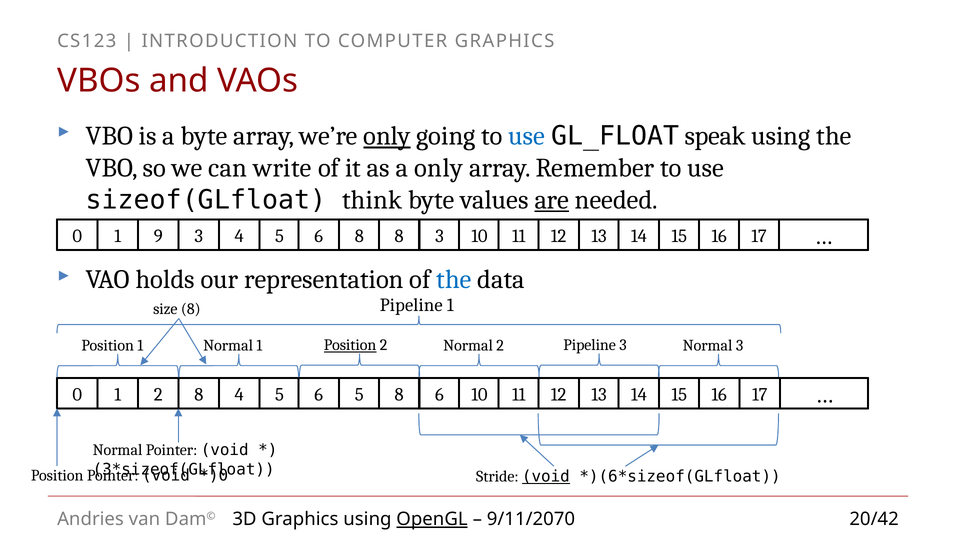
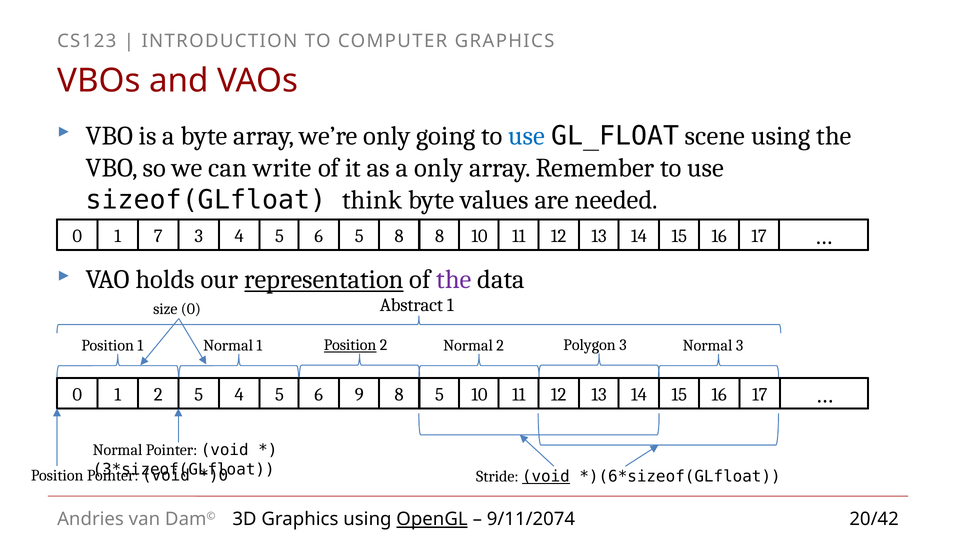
only at (387, 136) underline: present -> none
speak: speak -> scene
are underline: present -> none
9: 9 -> 7
6 8: 8 -> 5
8 3: 3 -> 8
representation underline: none -> present
the at (454, 279) colour: blue -> purple
Pipeline at (411, 305): Pipeline -> Abstract
size 8: 8 -> 0
2 Pipeline: Pipeline -> Polygon
2 8: 8 -> 5
6 5: 5 -> 9
8 6: 6 -> 5
9/11/2070: 9/11/2070 -> 9/11/2074
